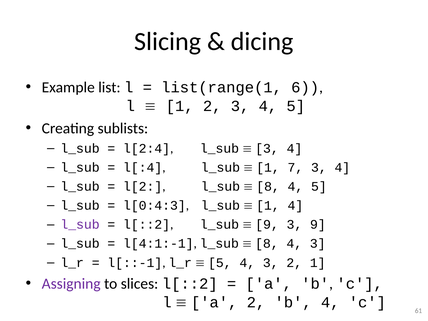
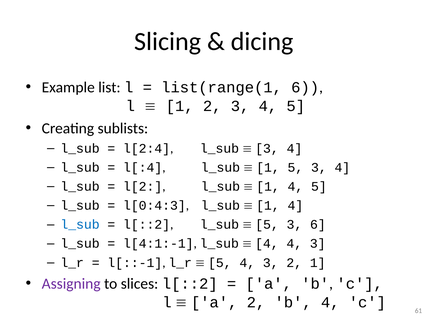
1 7: 7 -> 5
8 at (268, 187): 8 -> 1
l_sub at (80, 225) colour: purple -> blue
9 at (267, 225): 9 -> 5
3 9: 9 -> 6
8 at (267, 244): 8 -> 4
